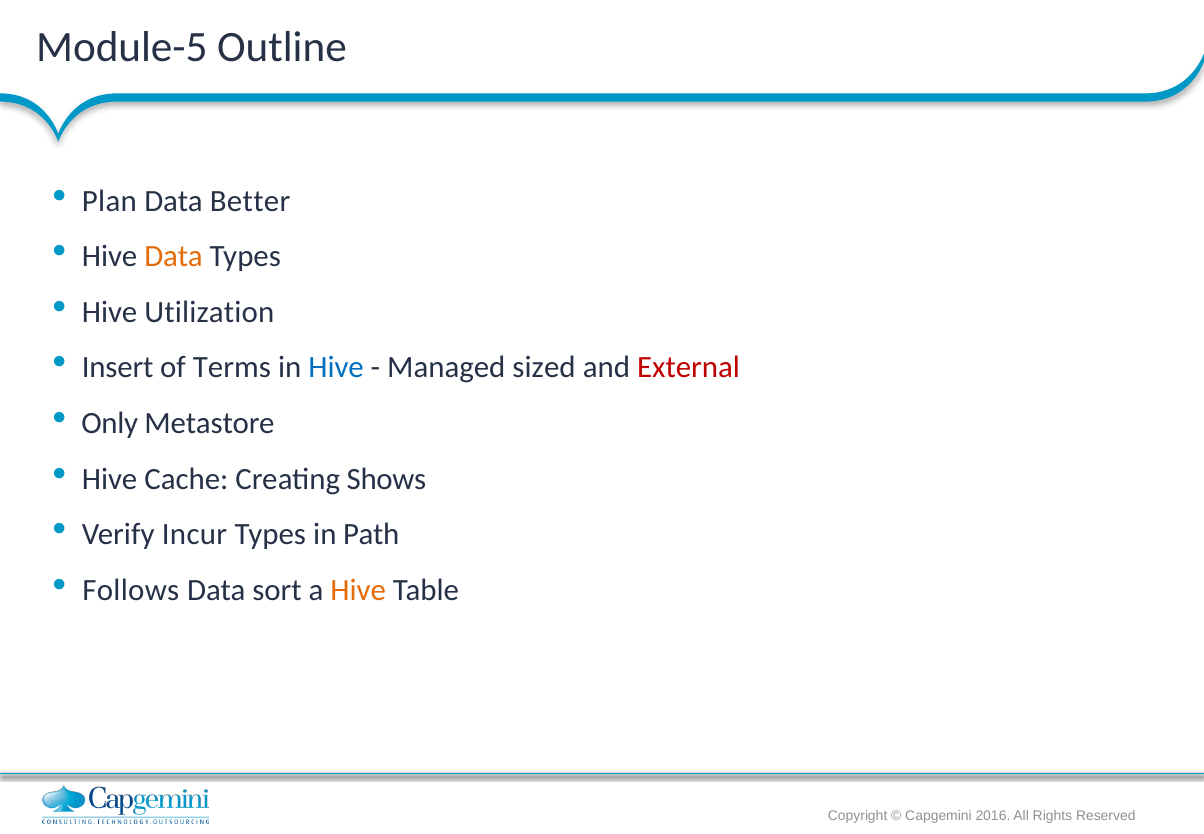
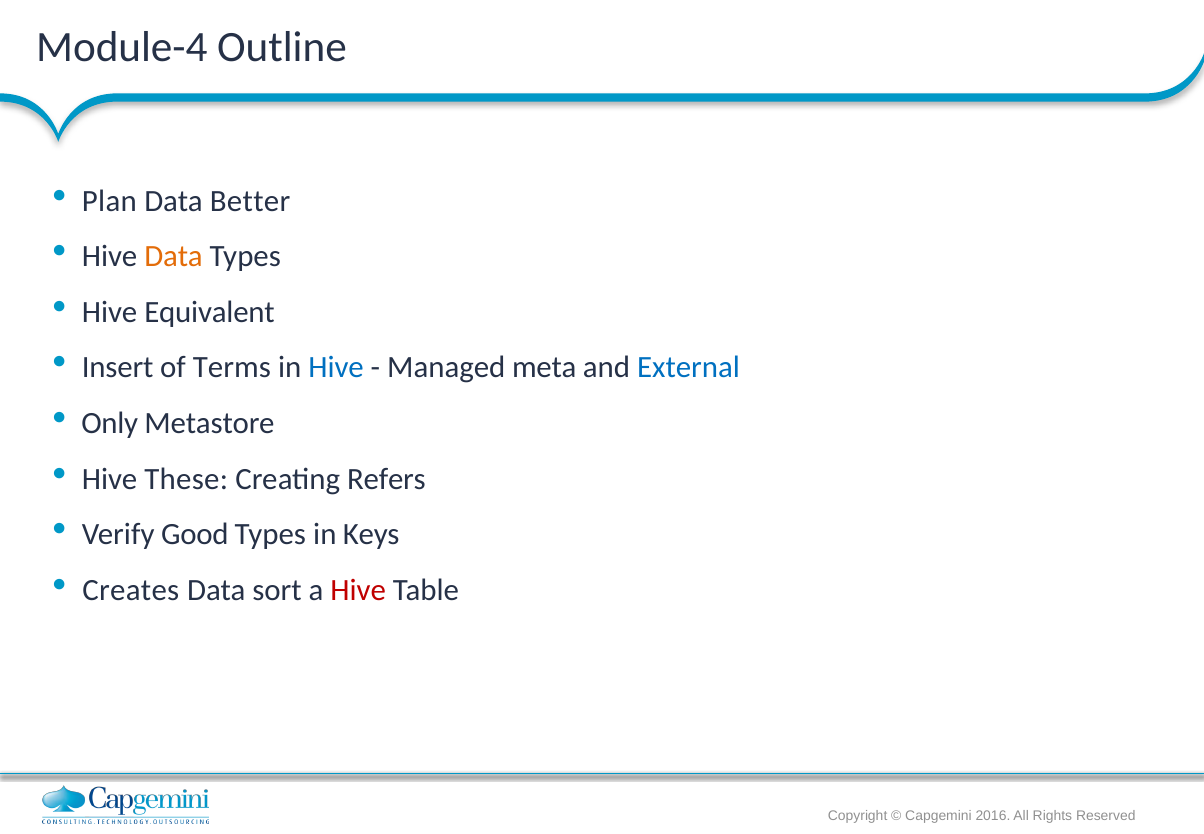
Module-5: Module-5 -> Module-4
Utilization: Utilization -> Equivalent
sized: sized -> meta
External colour: red -> blue
Cache: Cache -> These
Shows: Shows -> Refers
Incur: Incur -> Good
Path: Path -> Keys
Follows: Follows -> Creates
Hive at (358, 590) colour: orange -> red
